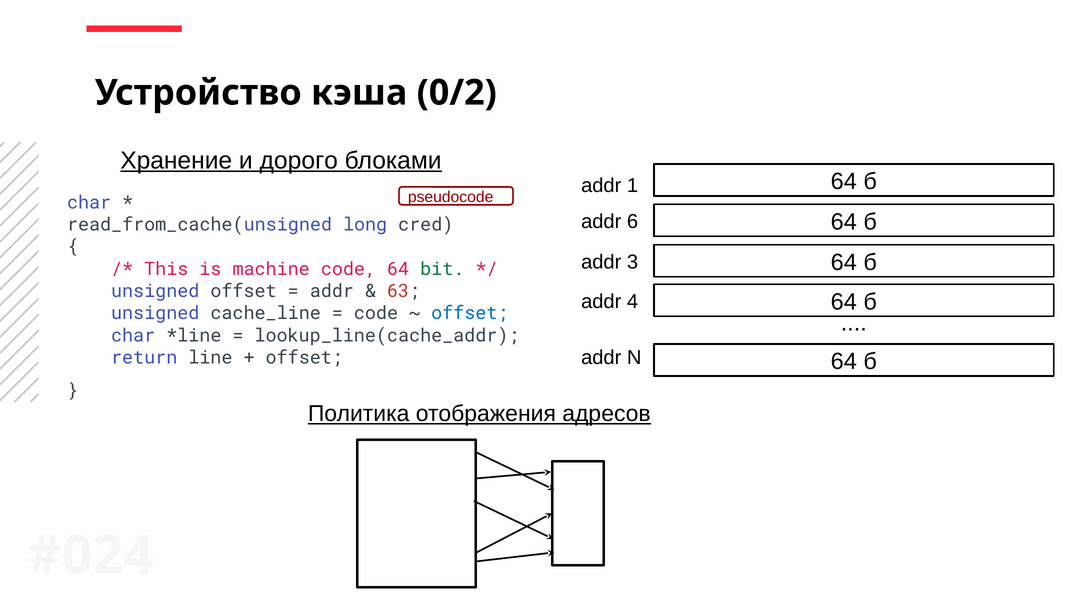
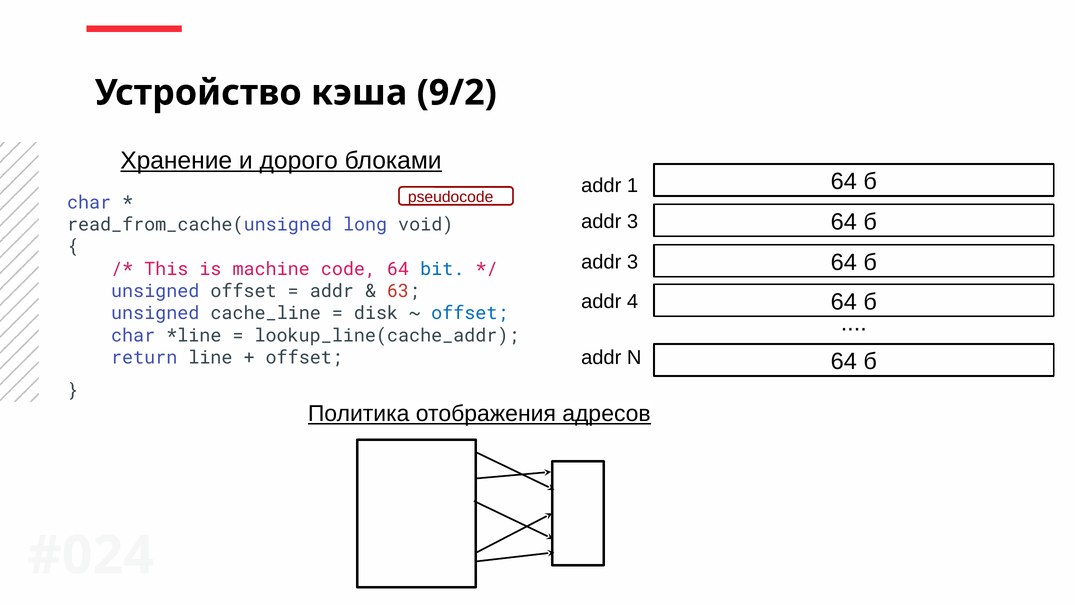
0/2: 0/2 -> 9/2
6 at (633, 221): 6 -> 3
cred: cred -> void
bit colour: green -> blue
code at (376, 313): code -> disk
